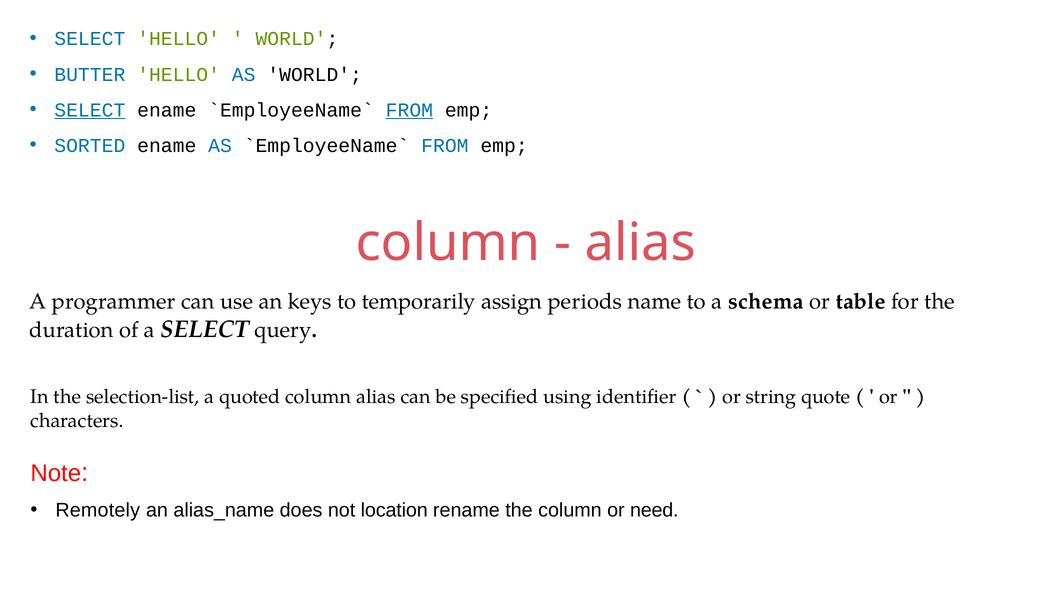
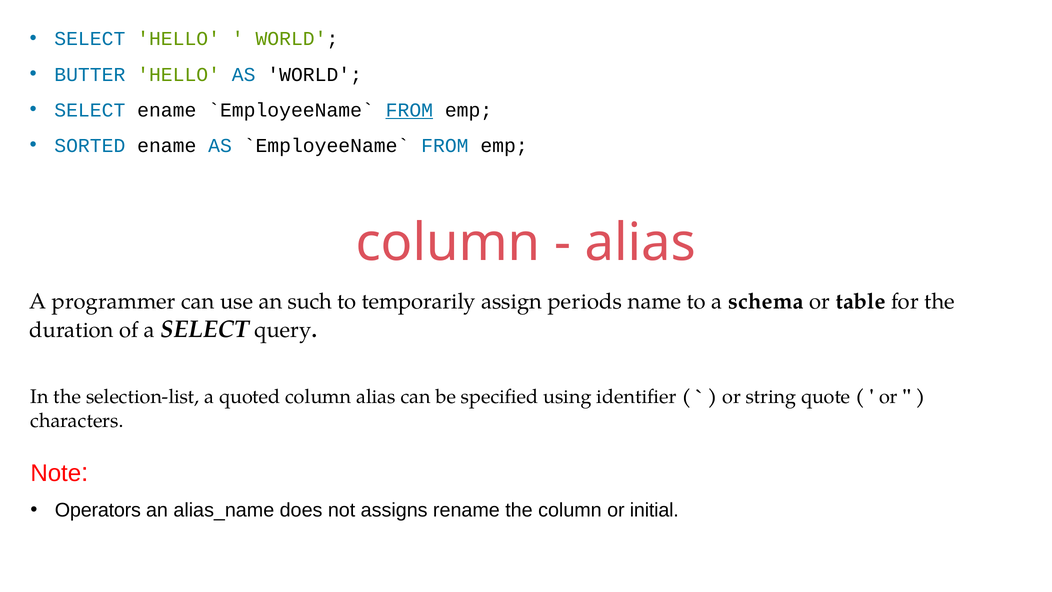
SELECT at (90, 110) underline: present -> none
keys: keys -> such
Remotely: Remotely -> Operators
location: location -> assigns
need: need -> initial
